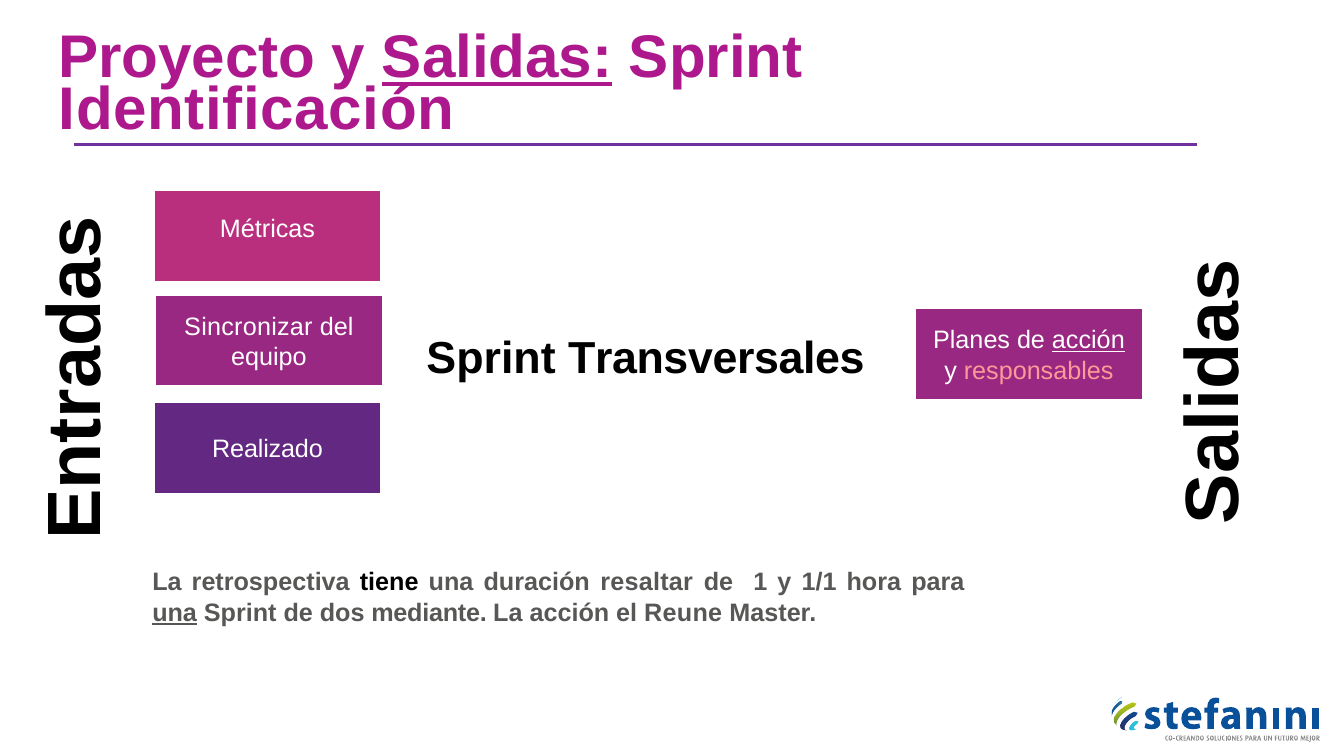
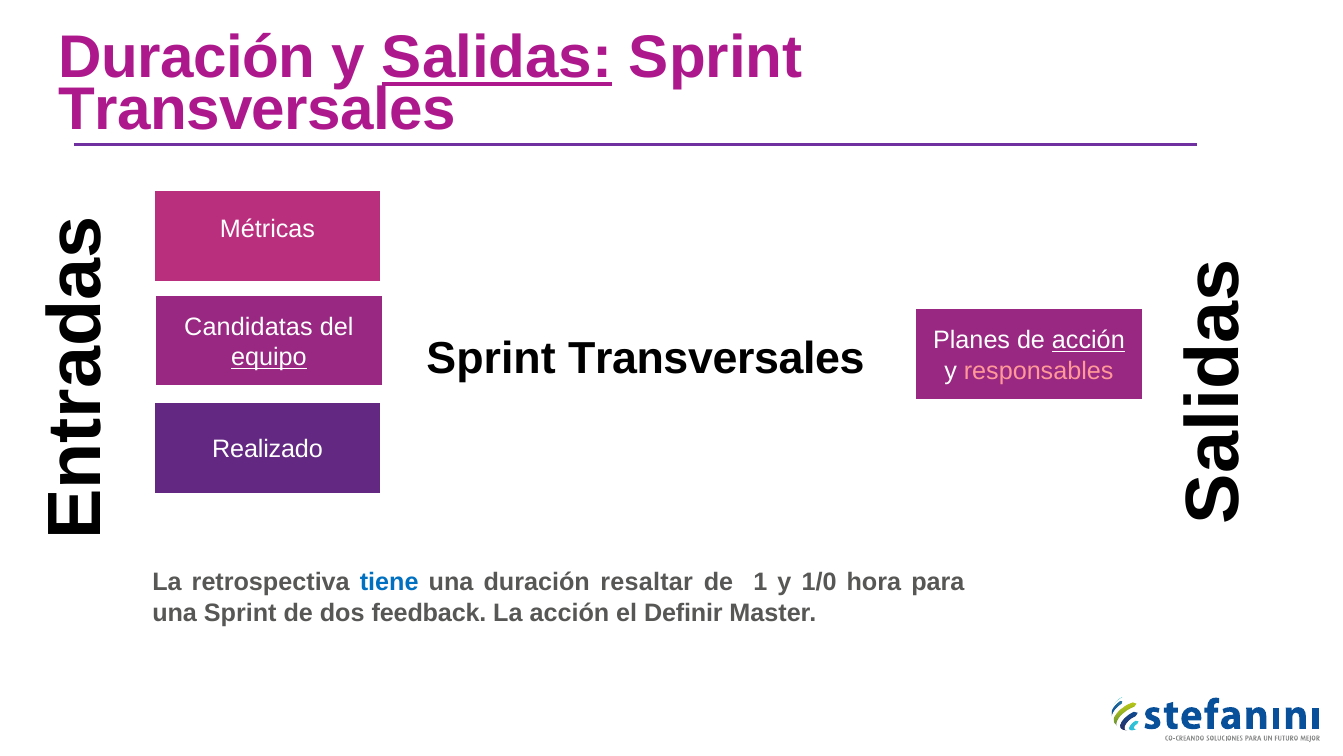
Proyecto at (187, 58): Proyecto -> Duración
Identificación at (256, 110): Identificación -> Transversales
Sincronizar: Sincronizar -> Candidatas
equipo underline: none -> present
tiene colour: black -> blue
1/1: 1/1 -> 1/0
una at (175, 612) underline: present -> none
mediante: mediante -> feedback
Reune: Reune -> Definir
